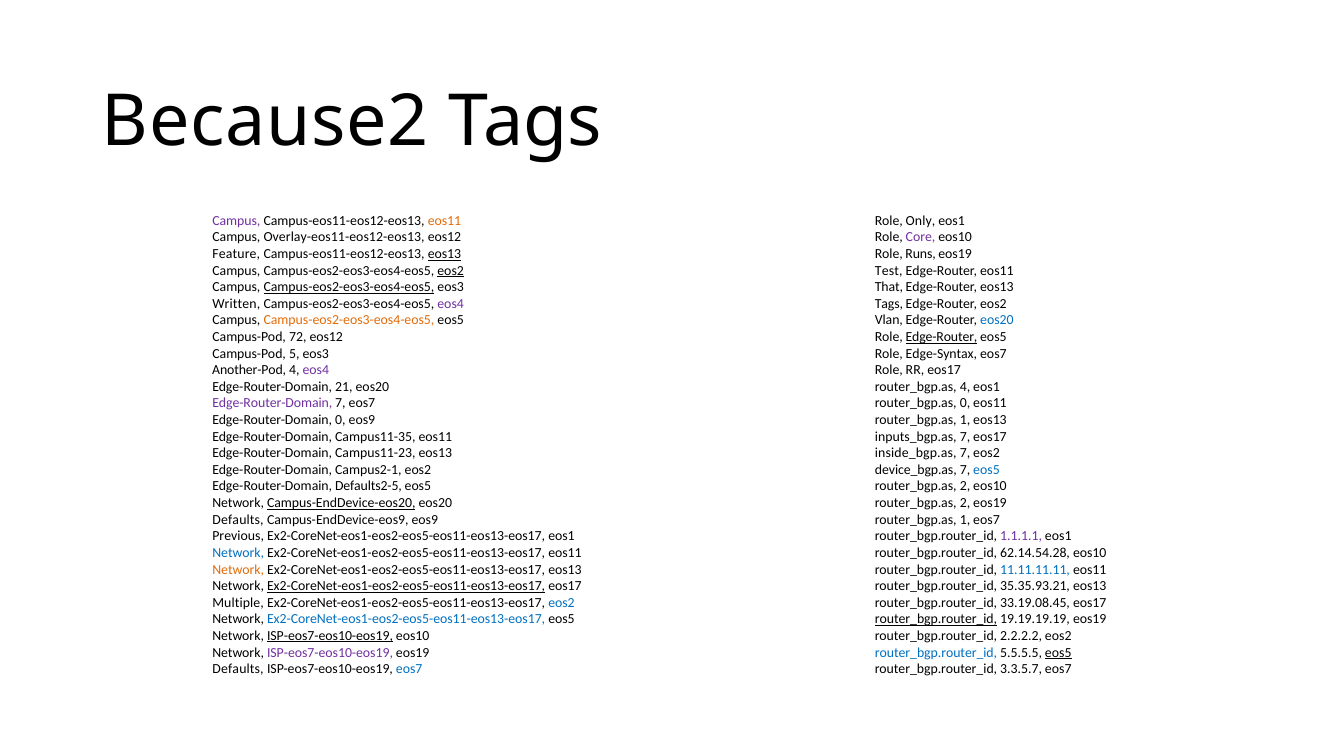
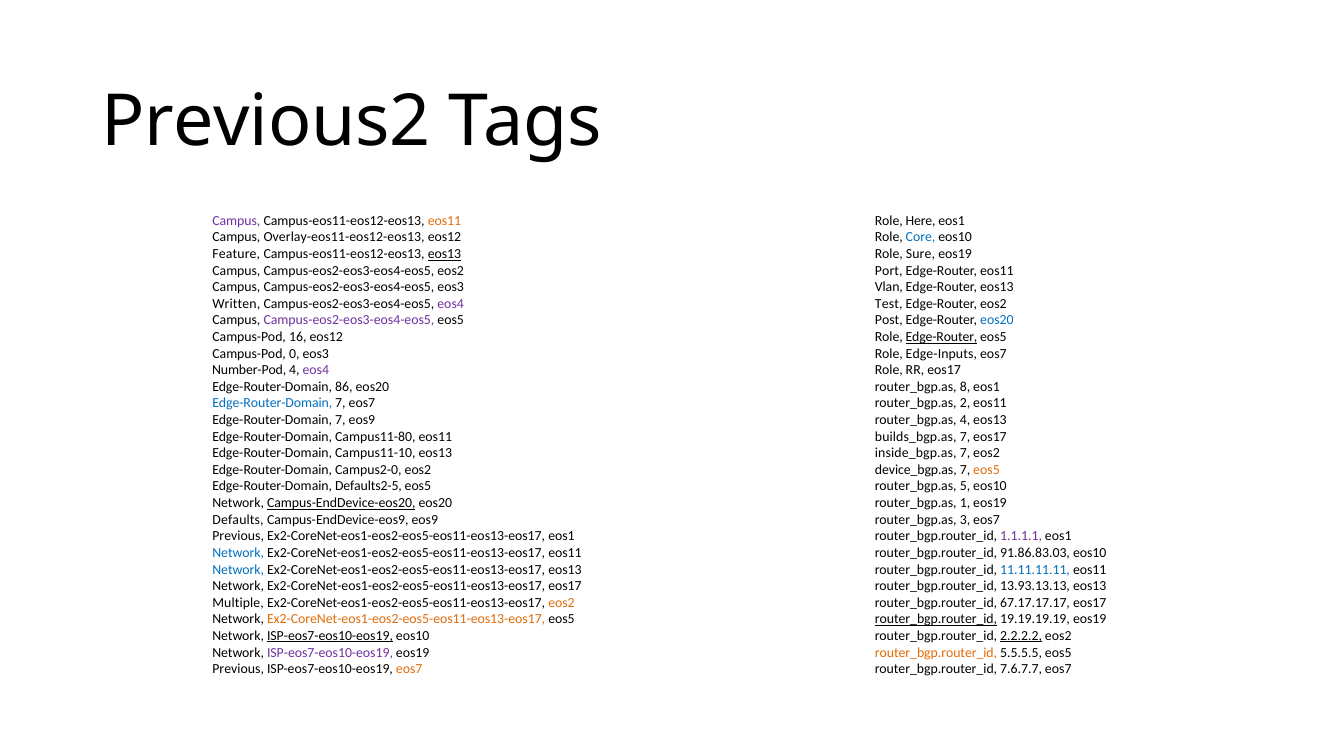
Because2: Because2 -> Previous2
Only: Only -> Here
Core colour: purple -> blue
Runs: Runs -> Sure
eos2 at (451, 271) underline: present -> none
Test: Test -> Port
Campus-eos2-eos3-eos4-eos5 at (349, 287) underline: present -> none
That: That -> Vlan
Tags at (889, 304): Tags -> Test
Campus-eos2-eos3-eos4-eos5 at (349, 320) colour: orange -> purple
Vlan: Vlan -> Post
72: 72 -> 16
5: 5 -> 0
Edge-Syntax: Edge-Syntax -> Edge-Inputs
Another-Pod: Another-Pod -> Number-Pod
21: 21 -> 86
router_bgp.as 4: 4 -> 8
Edge-Router-Domain at (272, 403) colour: purple -> blue
router_bgp.as 0: 0 -> 2
0 at (340, 420): 0 -> 7
1 at (965, 420): 1 -> 4
Campus11-35: Campus11-35 -> Campus11-80
inputs_bgp.as: inputs_bgp.as -> builds_bgp.as
Campus11-23: Campus11-23 -> Campus11-10
Campus2-1: Campus2-1 -> Campus2-0
eos5 at (986, 470) colour: blue -> orange
2 at (965, 486): 2 -> 5
2 at (965, 503): 2 -> 1
1 at (965, 520): 1 -> 3
62.14.54.28: 62.14.54.28 -> 91.86.83.03
Network at (238, 569) colour: orange -> blue
Ex2-CoreNet-eos1-eos2-eos5-eos11-eos13-eos17 at (406, 586) underline: present -> none
35.35.93.21: 35.35.93.21 -> 13.93.13.13
eos2 at (561, 603) colour: blue -> orange
33.19.08.45: 33.19.08.45 -> 67.17.17.17
Ex2-CoreNet-eos1-eos2-eos5-eos11-eos13-eos17 at (406, 619) colour: blue -> orange
2.2.2.2 underline: none -> present
router_bgp.router_id at (936, 652) colour: blue -> orange
eos5 at (1058, 652) underline: present -> none
Defaults at (238, 669): Defaults -> Previous
eos7 at (409, 669) colour: blue -> orange
3.3.5.7: 3.3.5.7 -> 7.6.7.7
